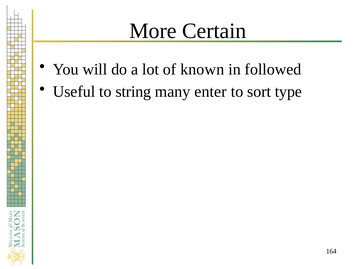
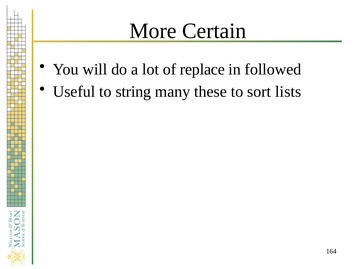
known: known -> replace
enter: enter -> these
type: type -> lists
